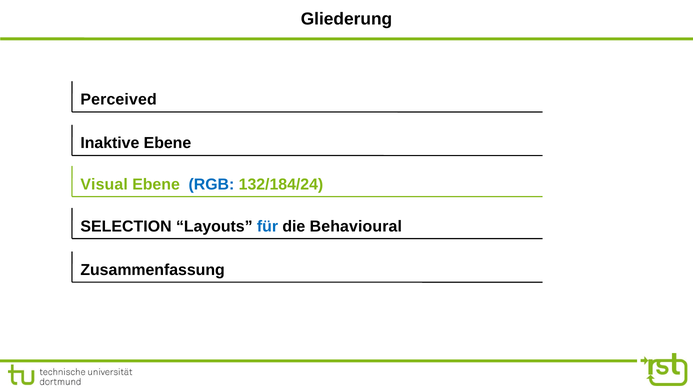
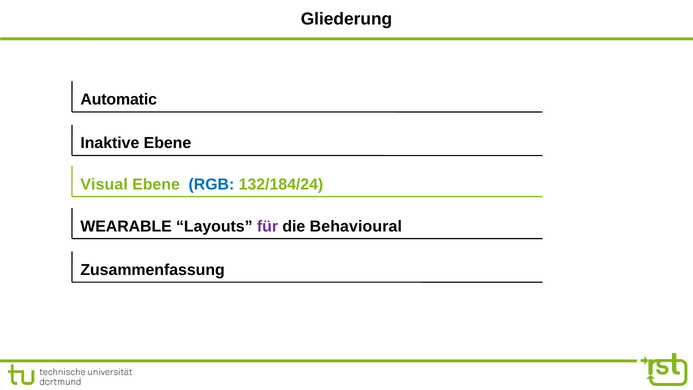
Perceived: Perceived -> Automatic
SELECTION: SELECTION -> WEARABLE
für colour: blue -> purple
